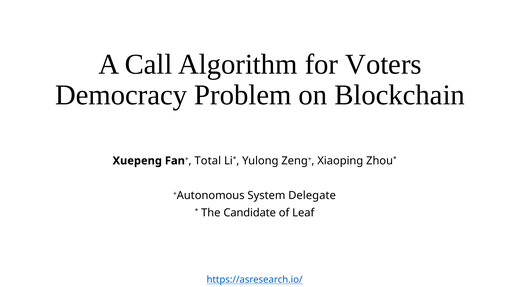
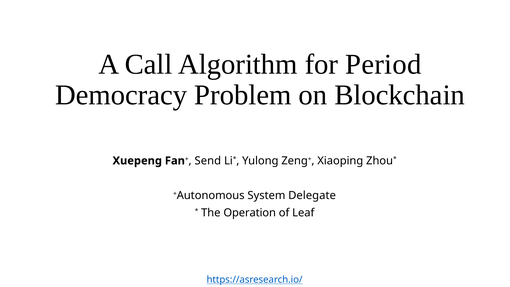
Voters: Voters -> Period
Total: Total -> Send
Candidate: Candidate -> Operation
